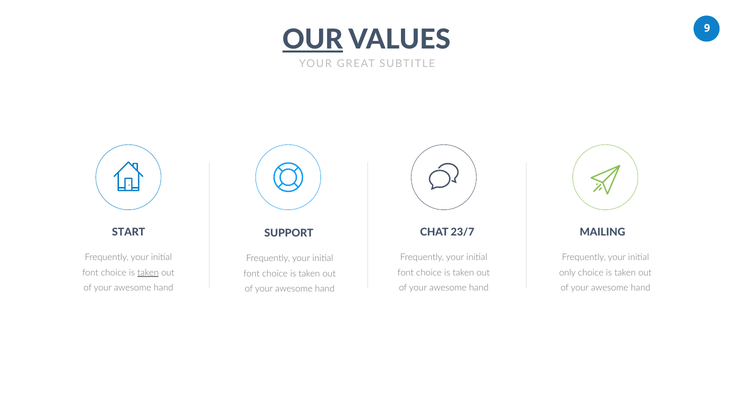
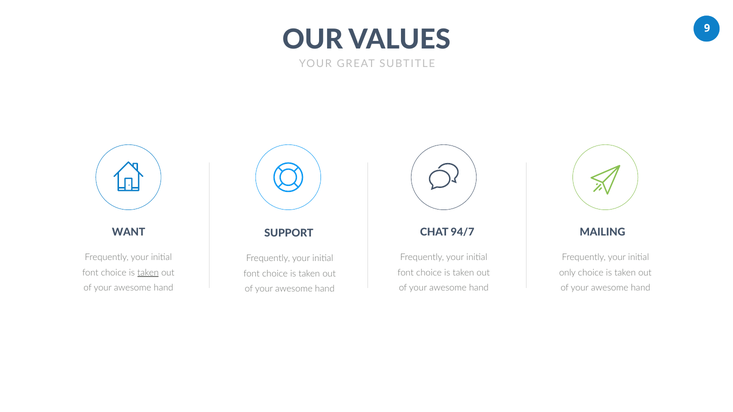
OUR underline: present -> none
START: START -> WANT
23/7: 23/7 -> 94/7
